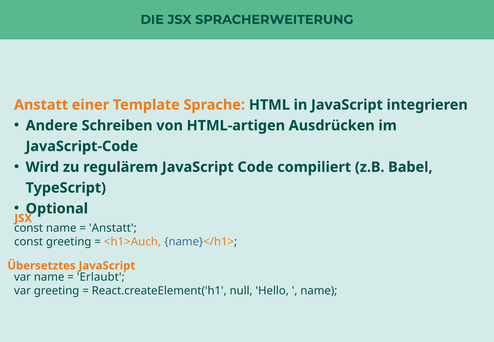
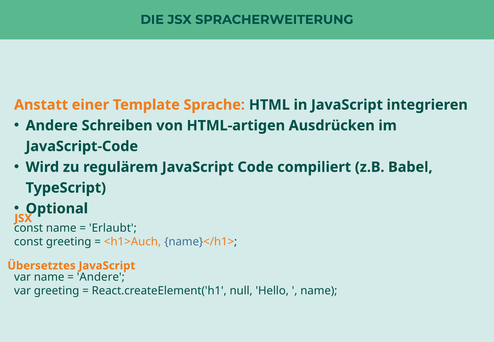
Anstatt at (113, 228): Anstatt -> Erlaubt
Erlaubt at (101, 277): Erlaubt -> Andere
